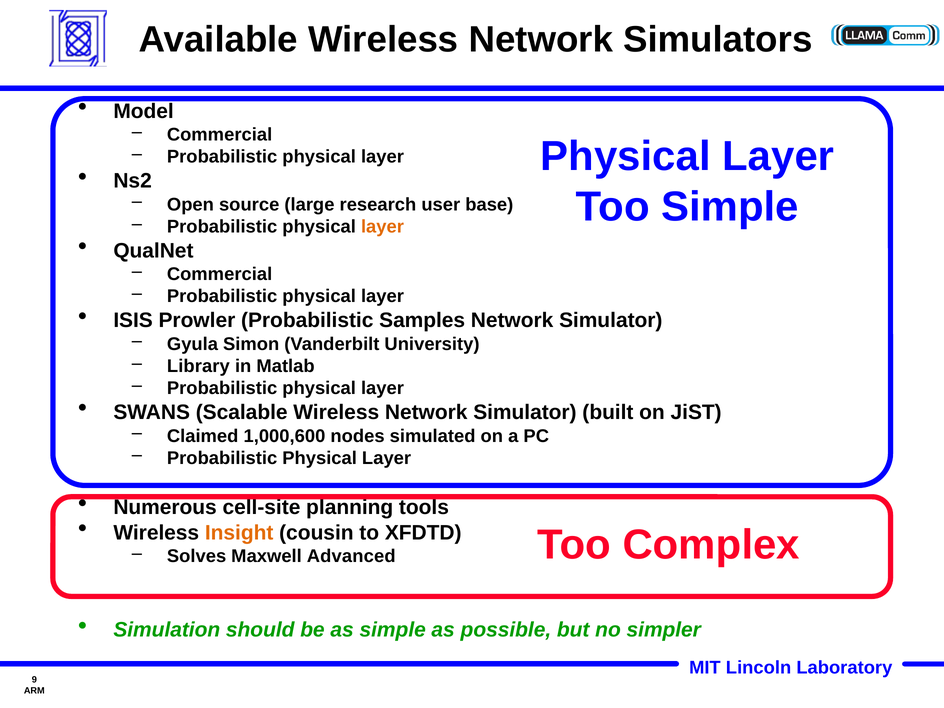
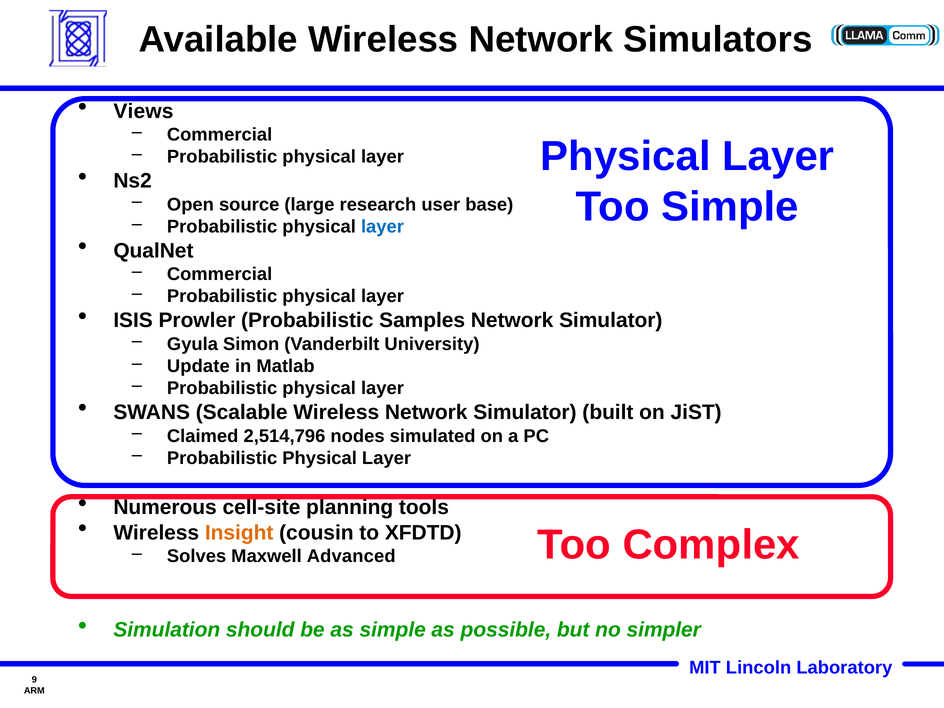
Model: Model -> Views
layer at (382, 227) colour: orange -> blue
Library: Library -> Update
1,000,600: 1,000,600 -> 2,514,796
